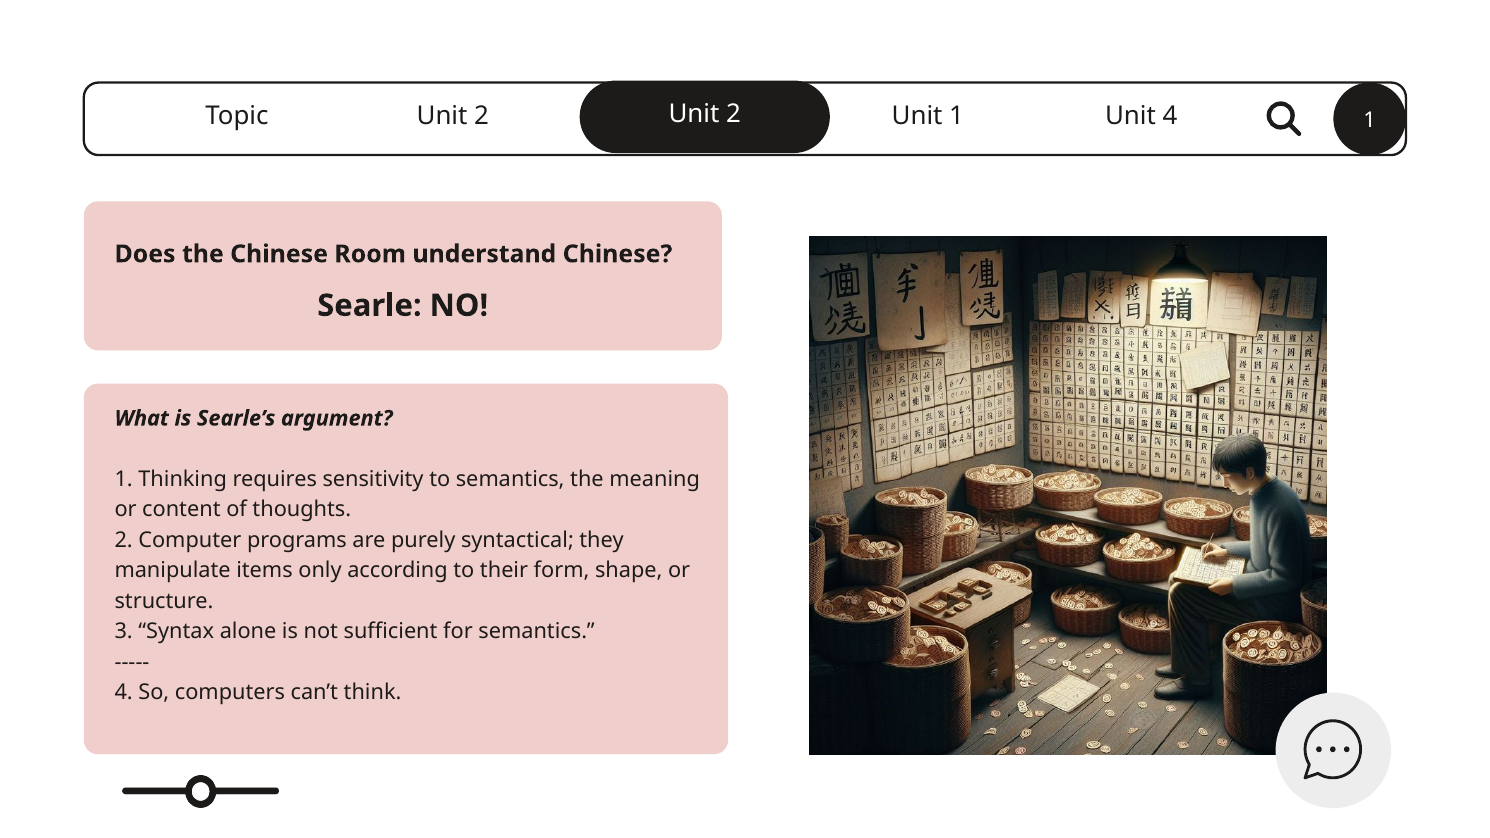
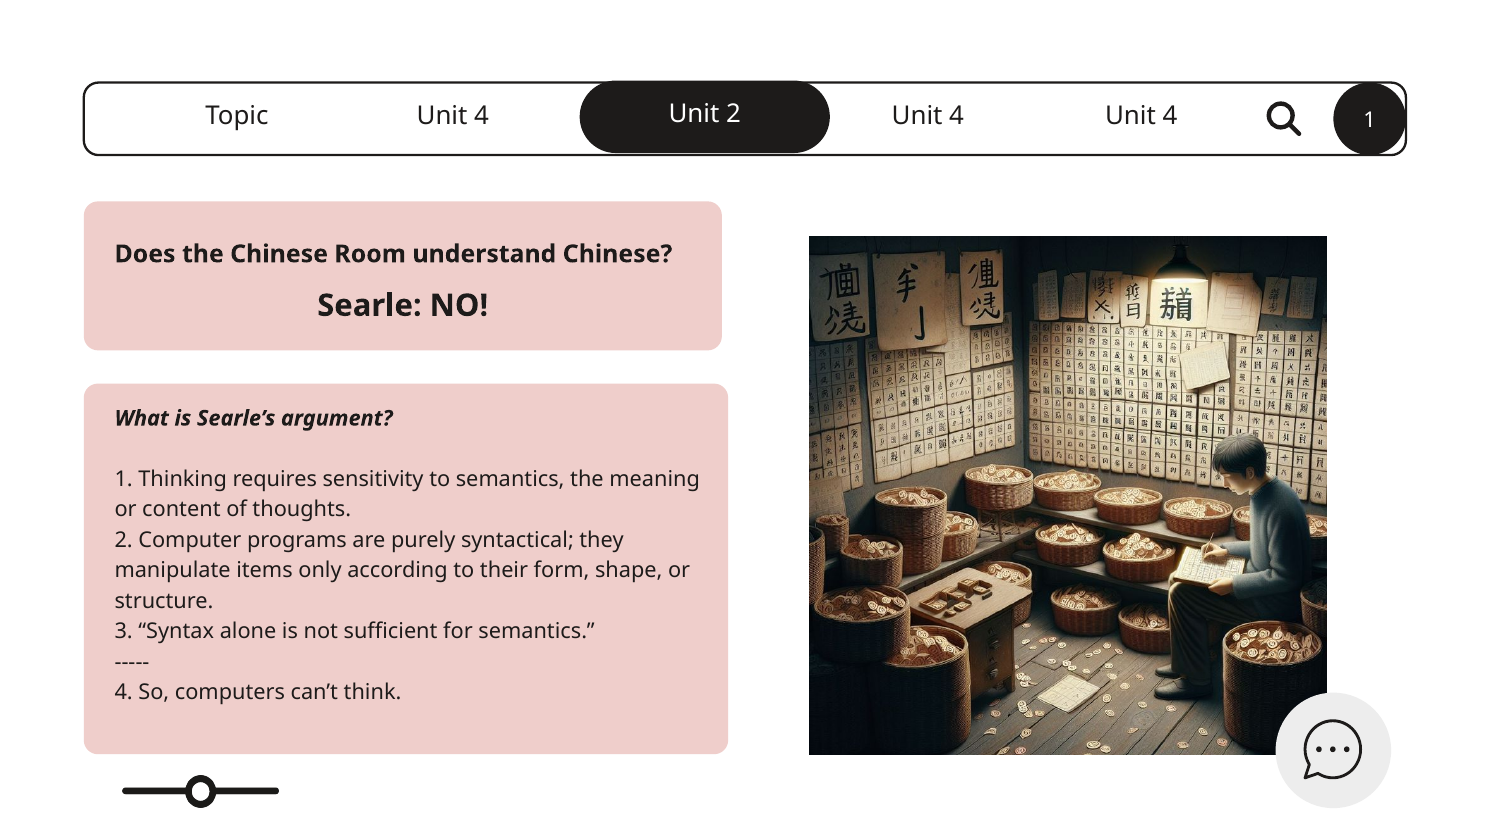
2 at (482, 116): 2 -> 4
1 at (957, 116): 1 -> 4
